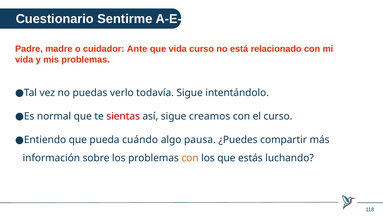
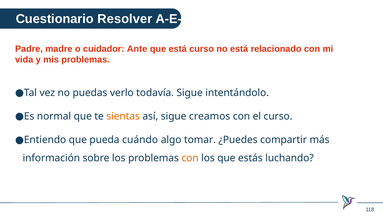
Sentirme: Sentirme -> Resolver
que vida: vida -> está
sientas colour: red -> orange
pausa: pausa -> tomar
